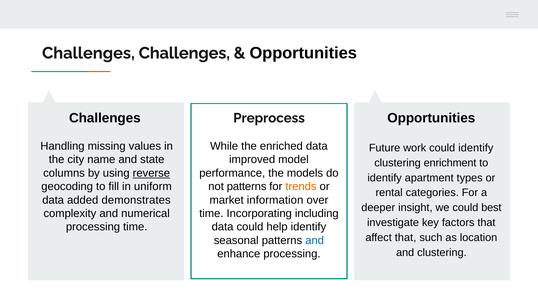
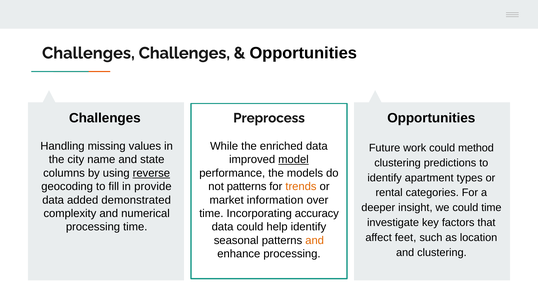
could identify: identify -> method
model underline: none -> present
enrichment: enrichment -> predictions
uniform: uniform -> provide
demonstrates: demonstrates -> demonstrated
could best: best -> time
including: including -> accuracy
affect that: that -> feet
and at (315, 240) colour: blue -> orange
